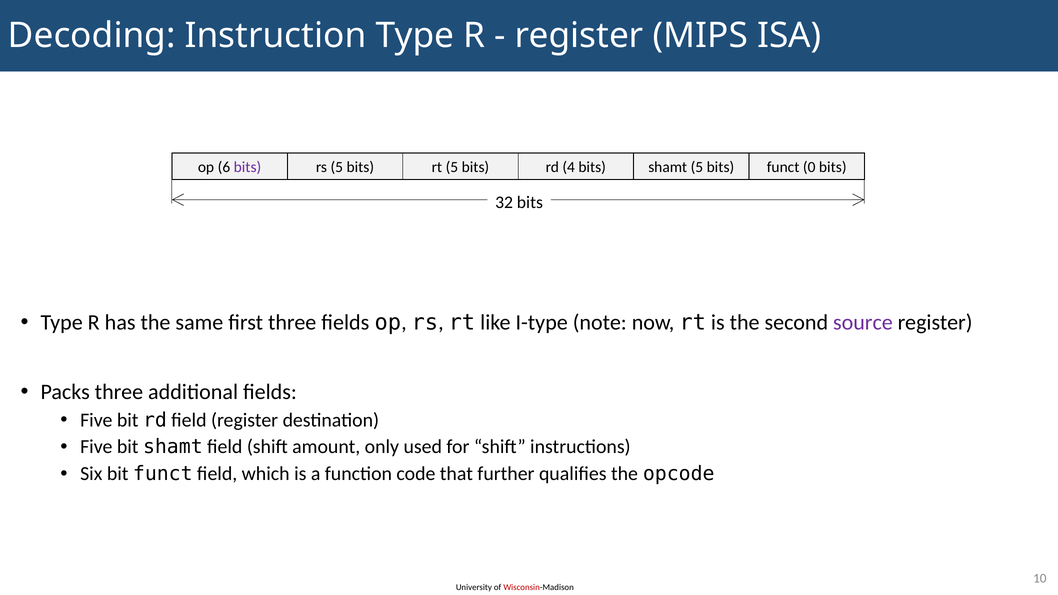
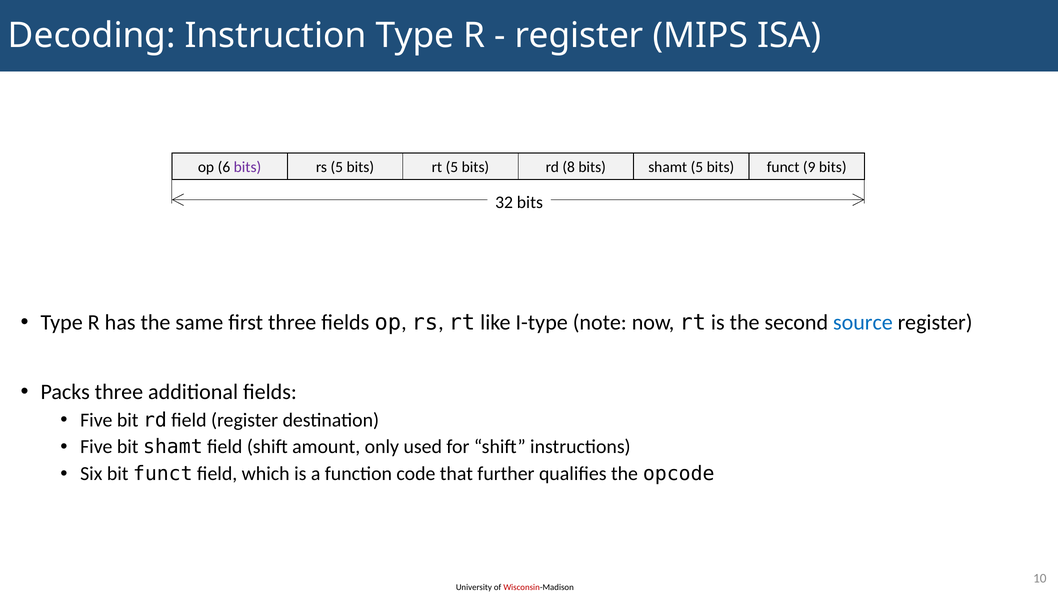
4: 4 -> 8
0: 0 -> 9
source colour: purple -> blue
